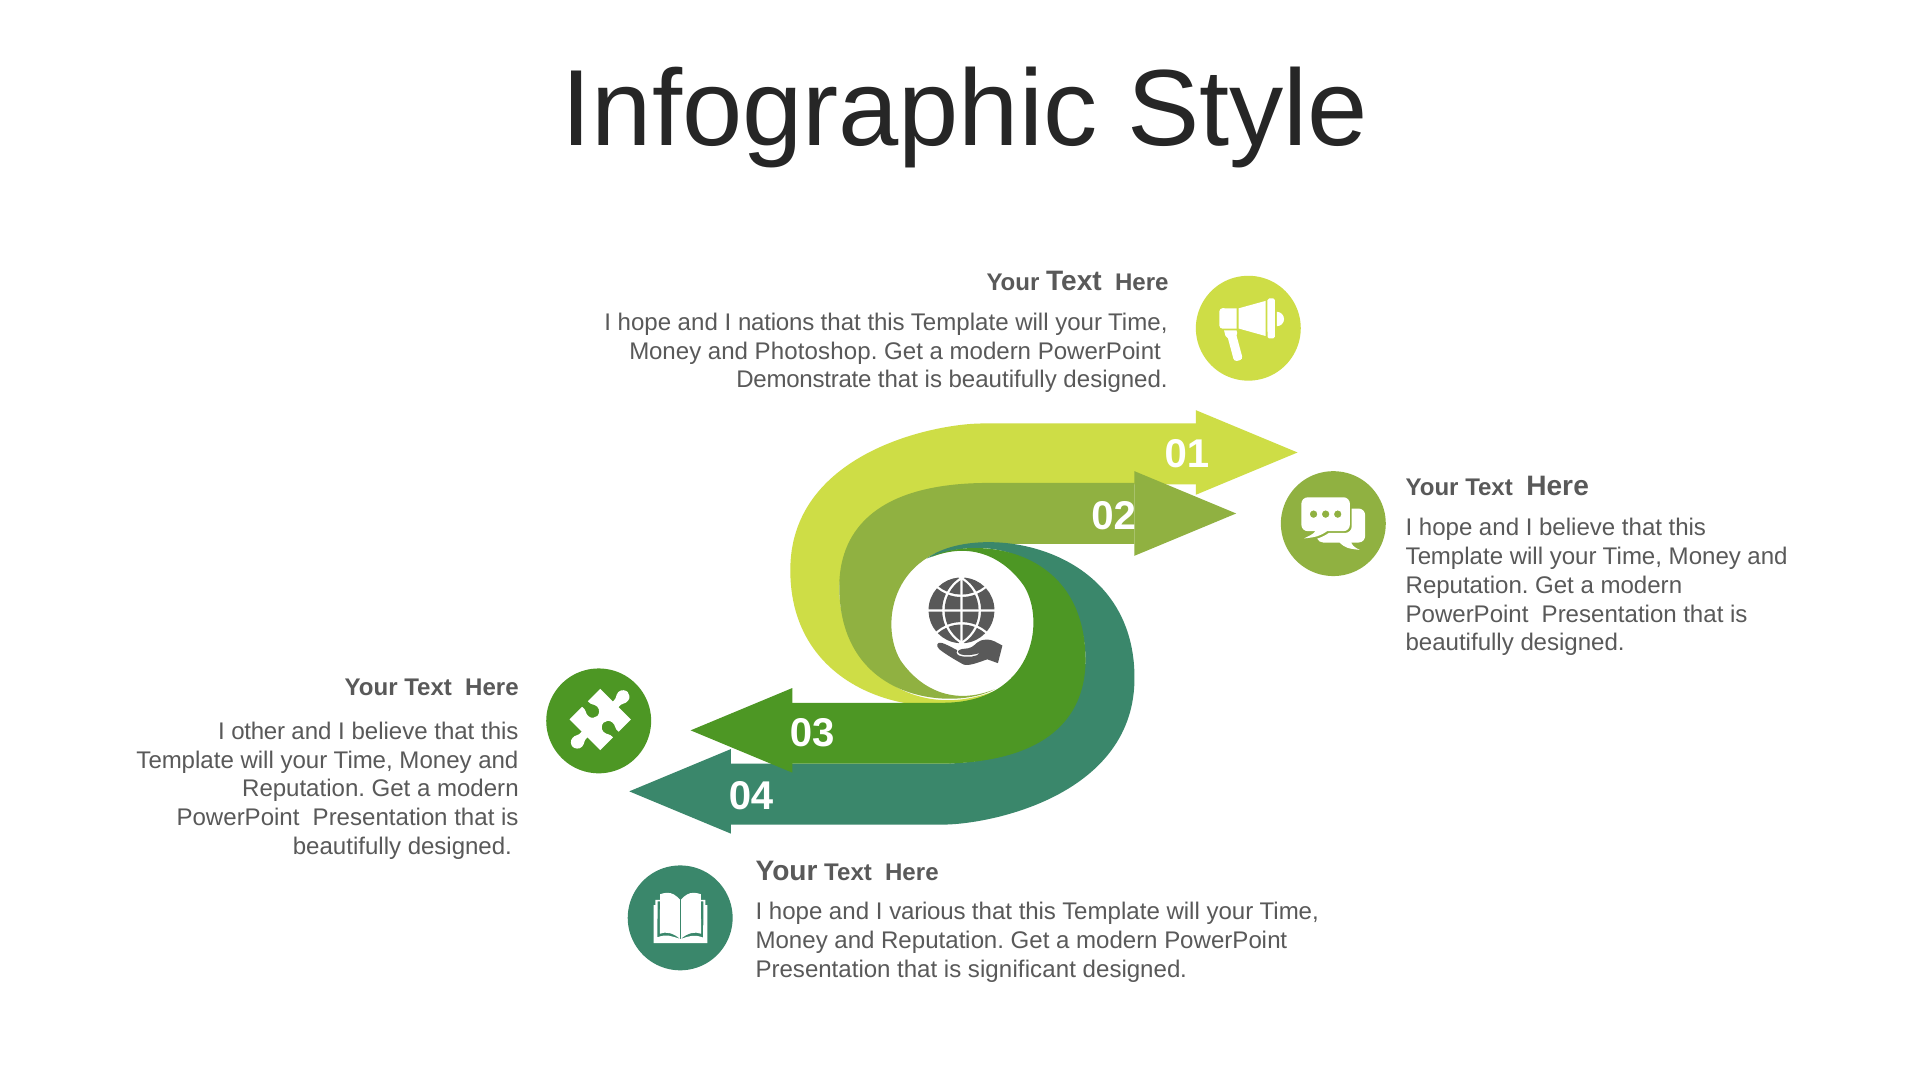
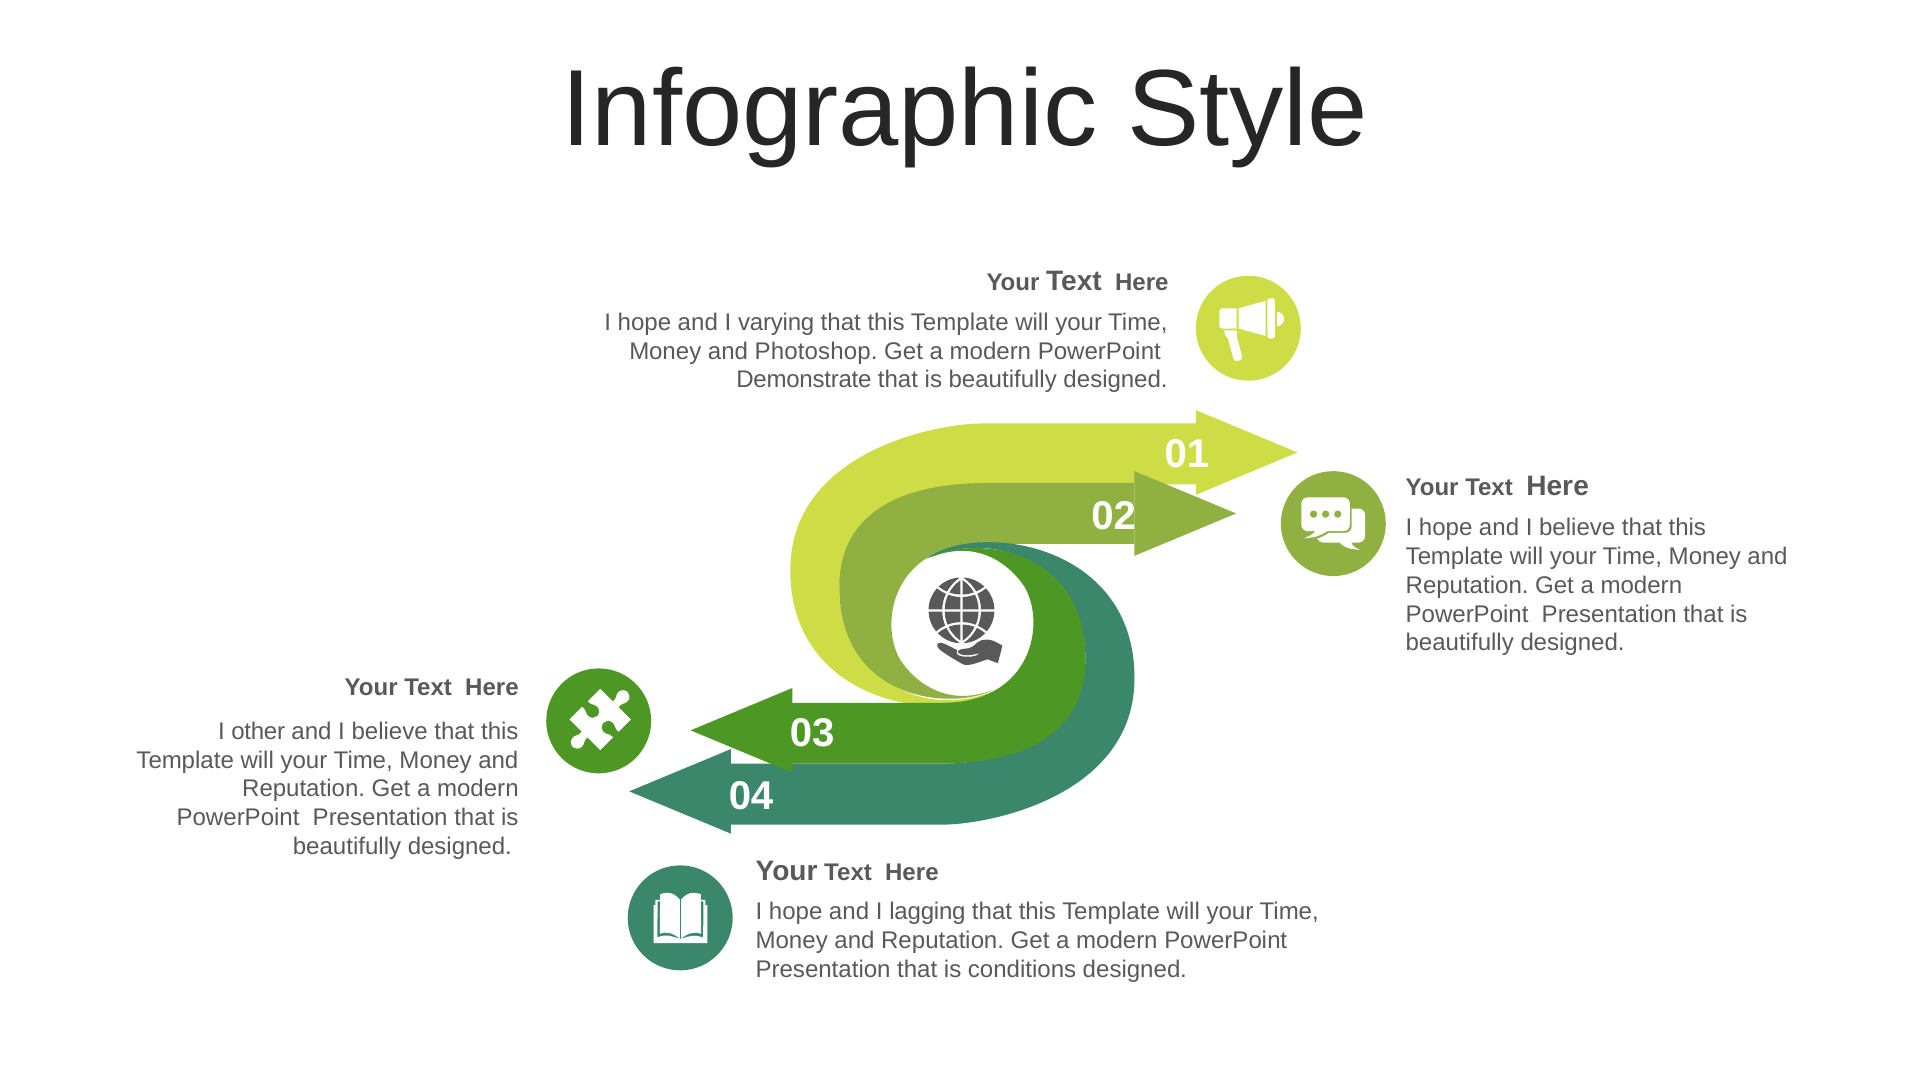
nations: nations -> varying
various: various -> lagging
significant: significant -> conditions
